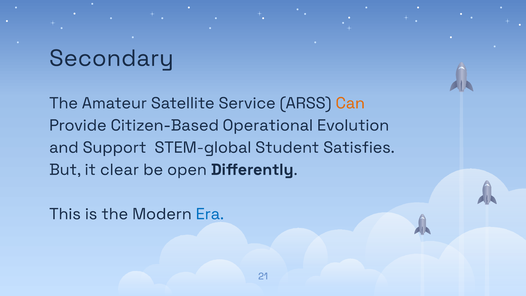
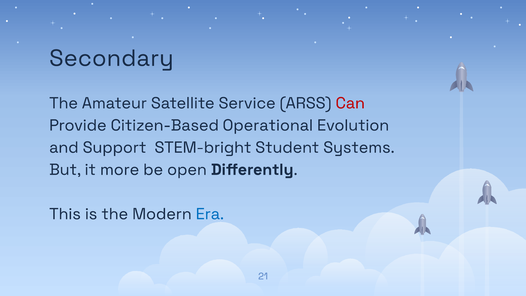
Can colour: orange -> red
STEM-global: STEM-global -> STEM-bright
Satisfies: Satisfies -> Systems
clear: clear -> more
